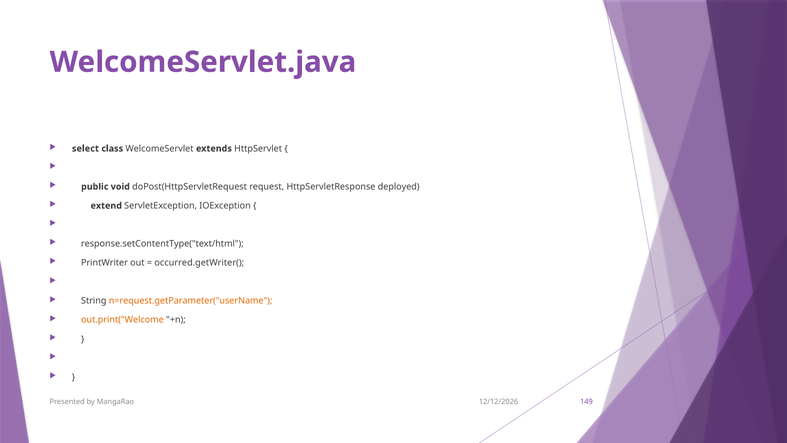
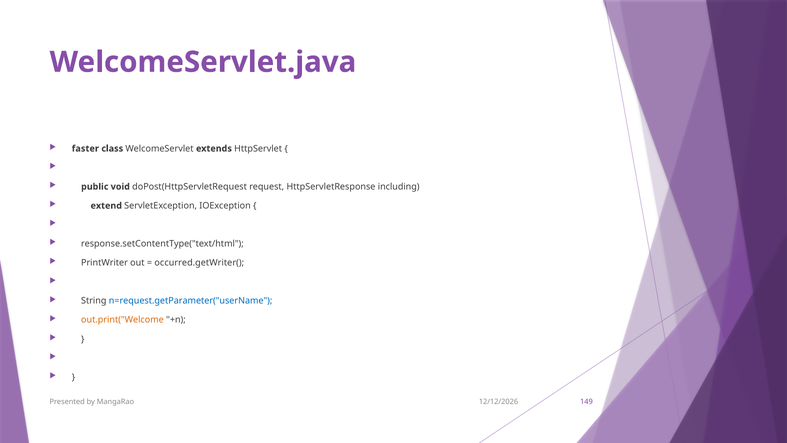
select: select -> faster
deployed: deployed -> including
n=request.getParameter("userName colour: orange -> blue
